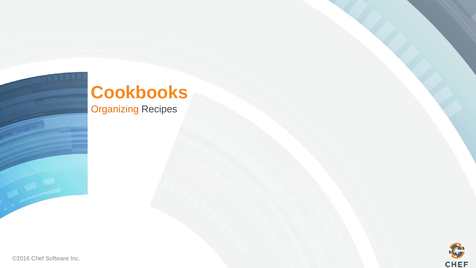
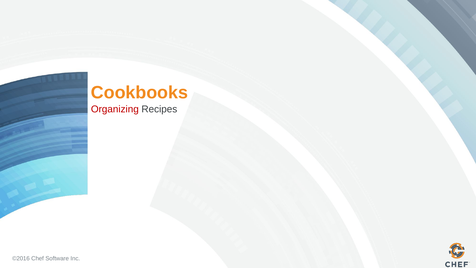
Organizing colour: orange -> red
